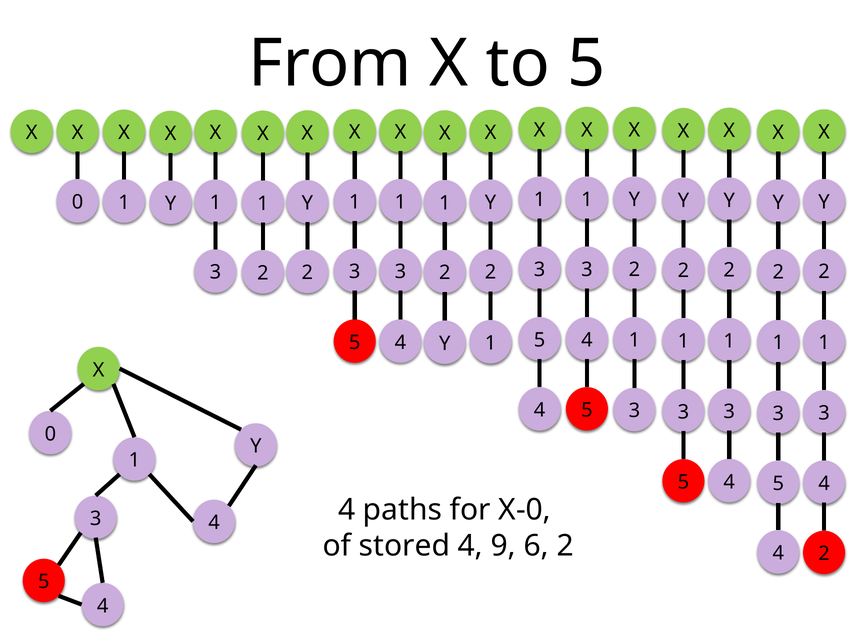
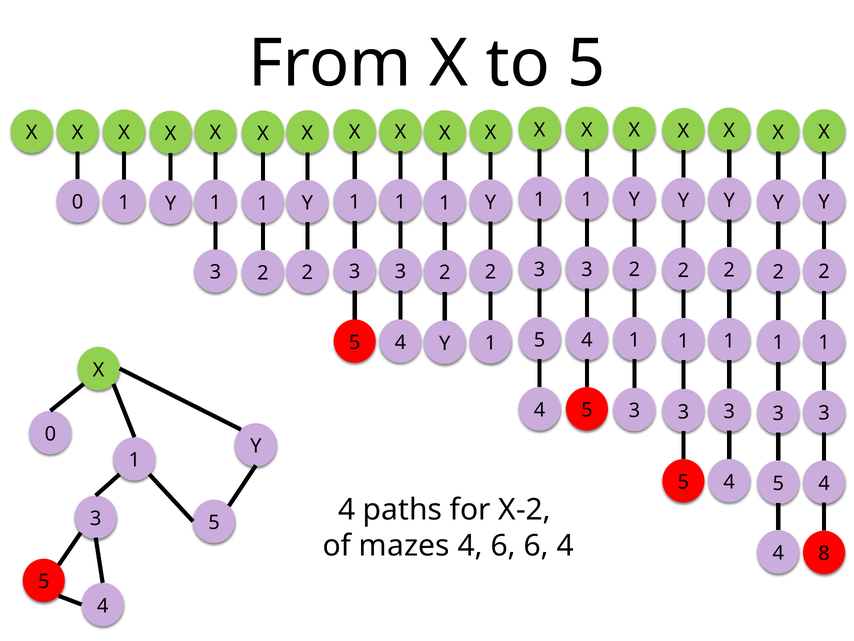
X-0: X-0 -> X-2
4 at (214, 522): 4 -> 5
stored: stored -> mazes
4 9: 9 -> 6
6 2: 2 -> 4
4 2: 2 -> 8
